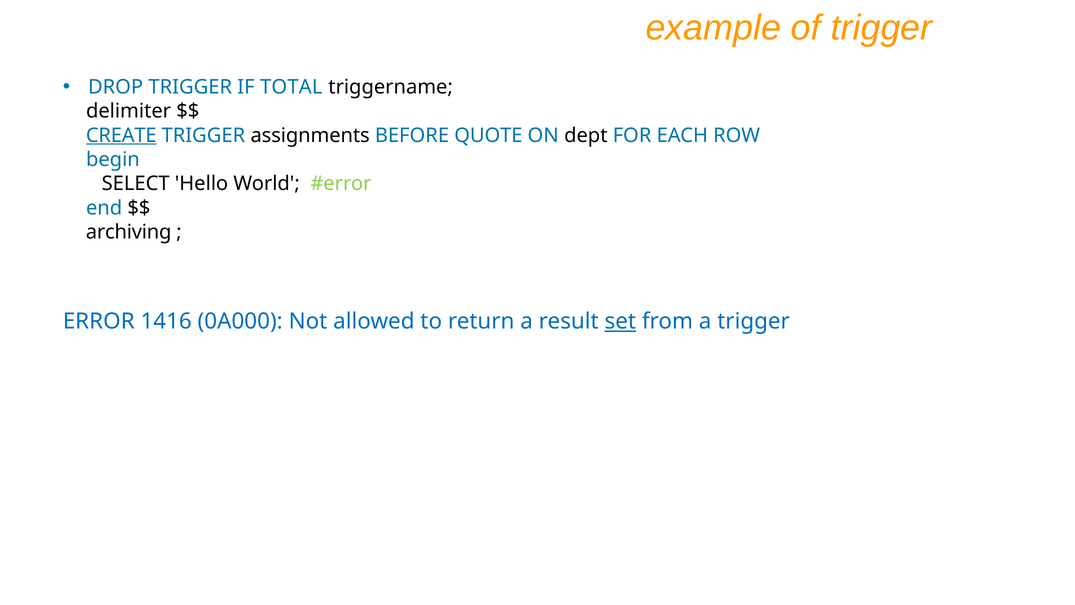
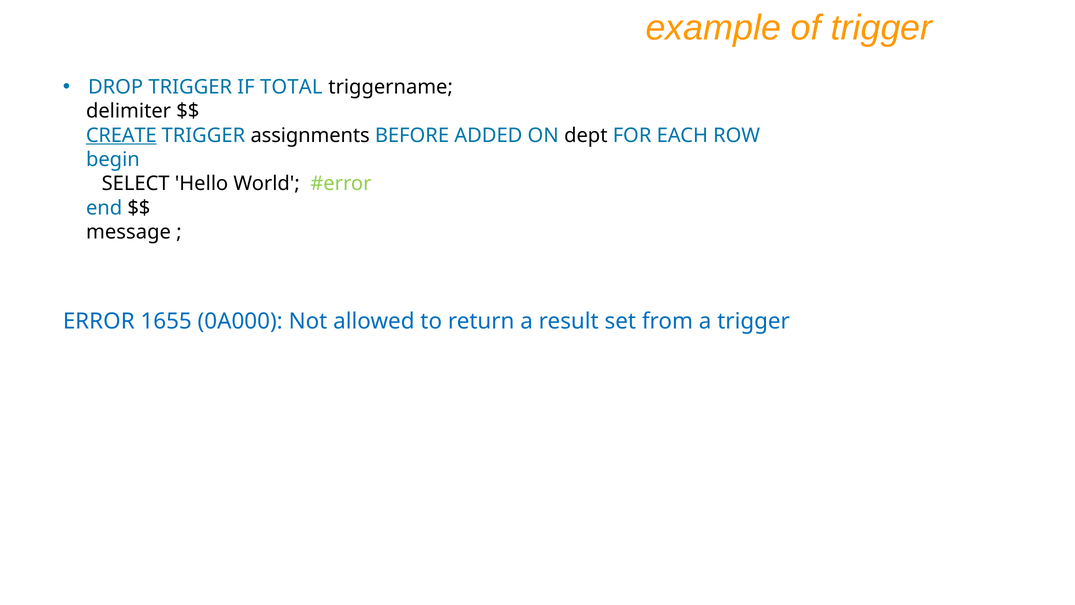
QUOTE: QUOTE -> ADDED
archiving: archiving -> message
1416: 1416 -> 1655
set underline: present -> none
